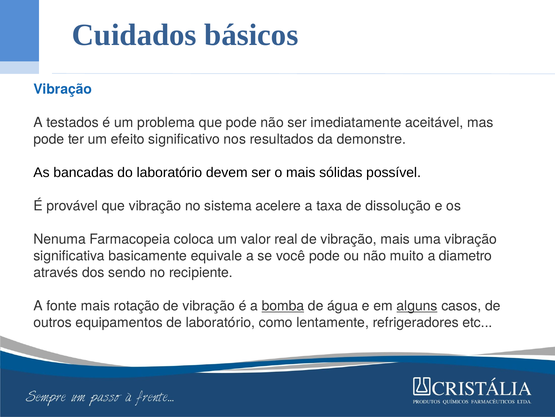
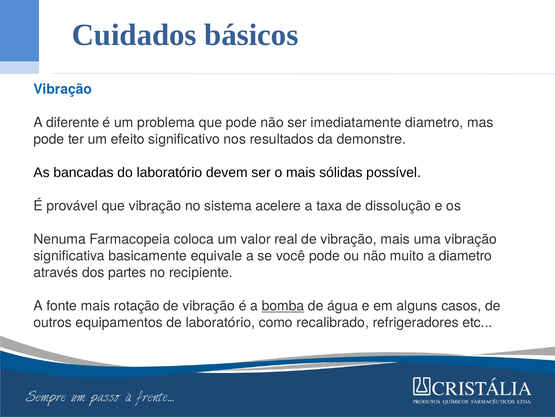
testados: testados -> diferente
imediatamente aceitável: aceitável -> diametro
sendo: sendo -> partes
alguns underline: present -> none
lentamente: lentamente -> recalibrado
